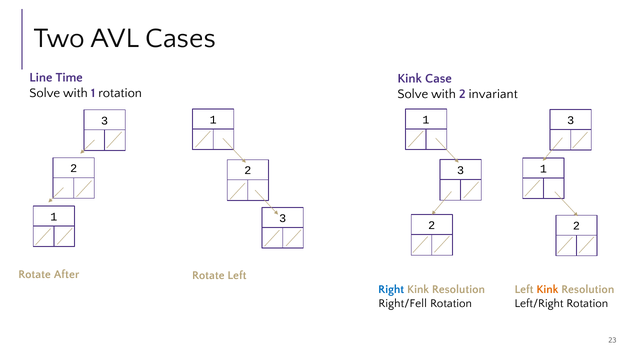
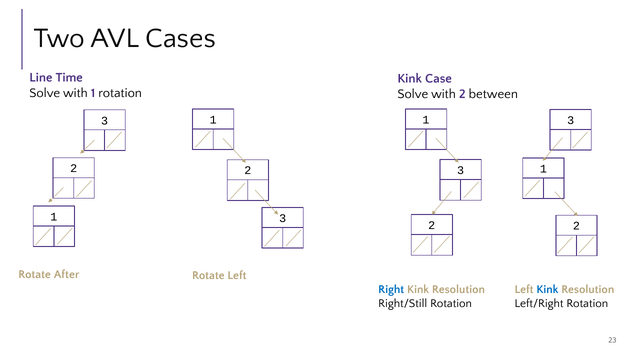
invariant: invariant -> between
Kink at (547, 290) colour: orange -> blue
Right/Fell: Right/Fell -> Right/Still
